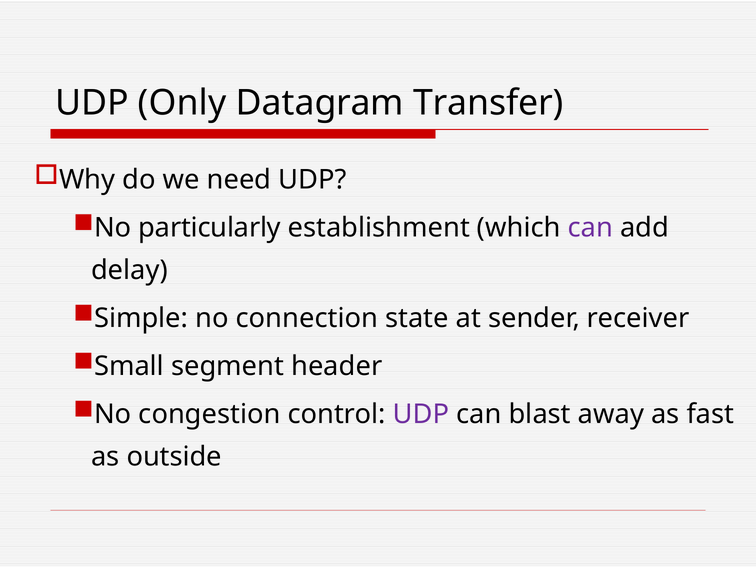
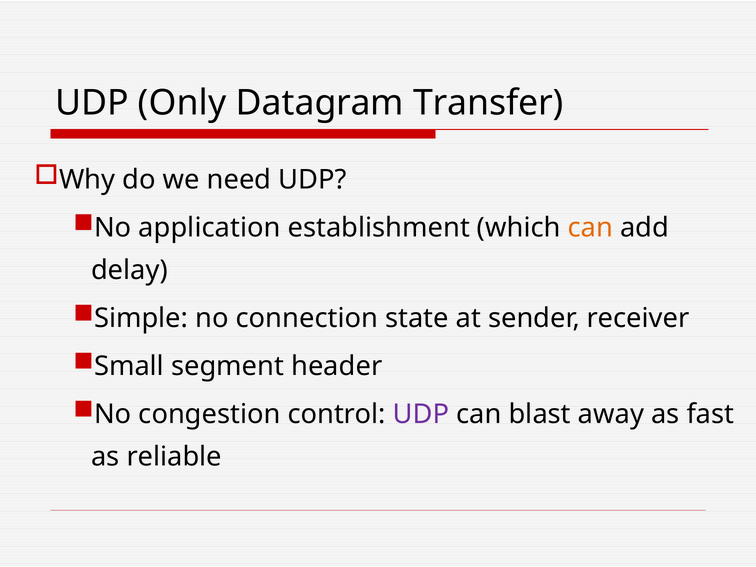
particularly: particularly -> application
can at (590, 228) colour: purple -> orange
outside: outside -> reliable
